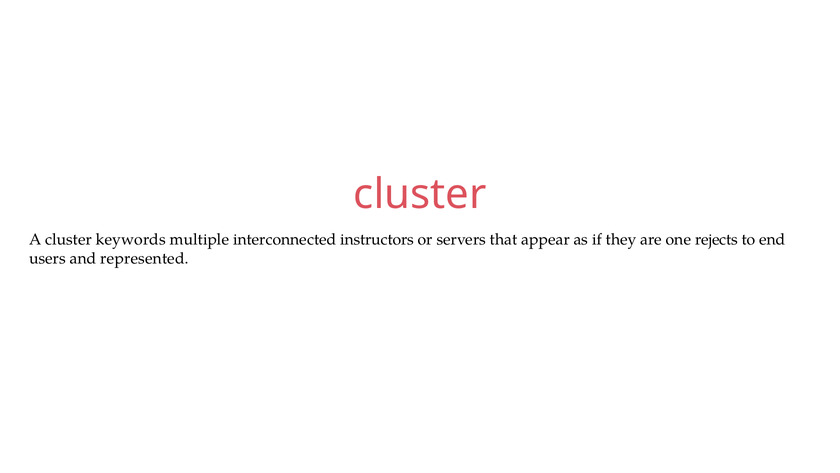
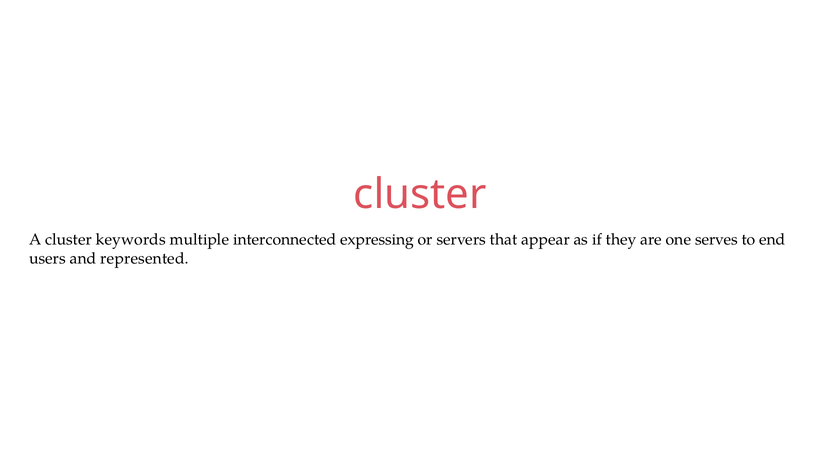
instructors: instructors -> expressing
rejects: rejects -> serves
